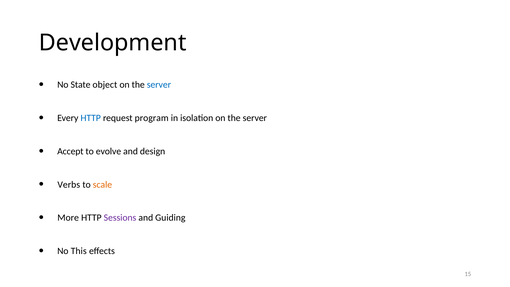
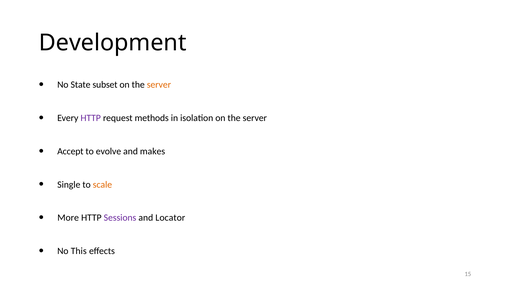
object: object -> subset
server at (159, 85) colour: blue -> orange
HTTP at (91, 118) colour: blue -> purple
program: program -> methods
design: design -> makes
Verbs: Verbs -> Single
Guiding: Guiding -> Locator
